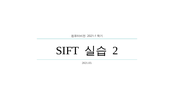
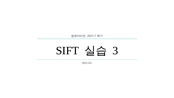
2: 2 -> 3
